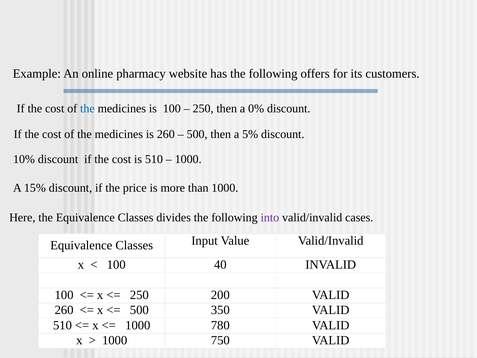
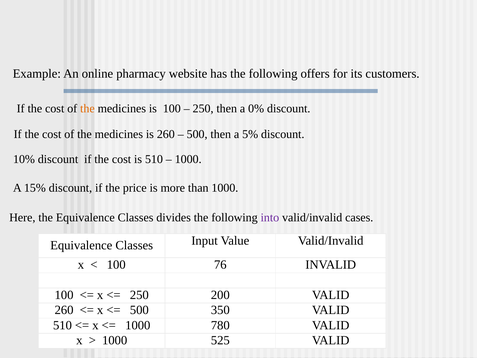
the at (87, 109) colour: blue -> orange
40: 40 -> 76
750: 750 -> 525
